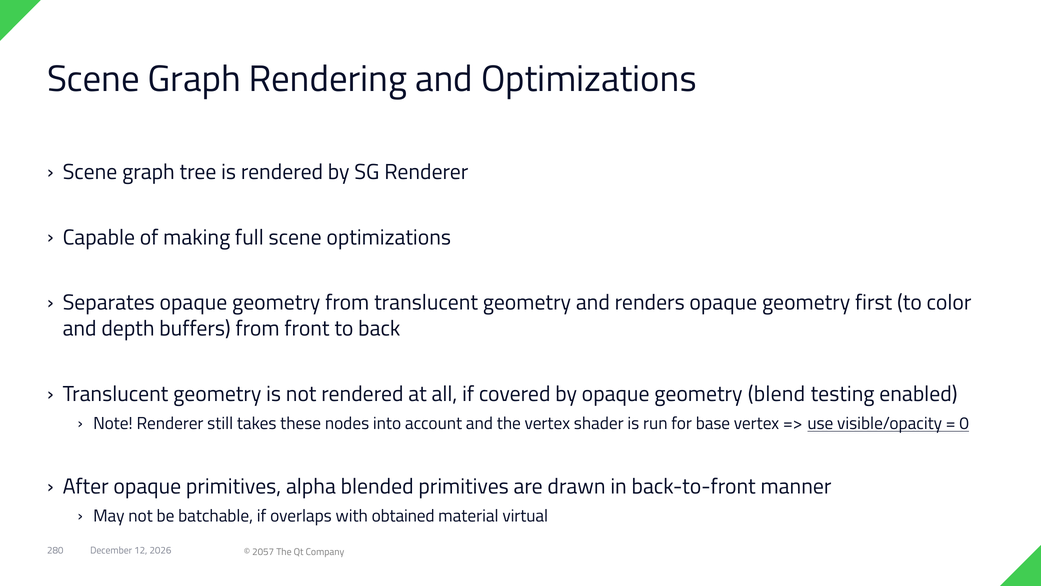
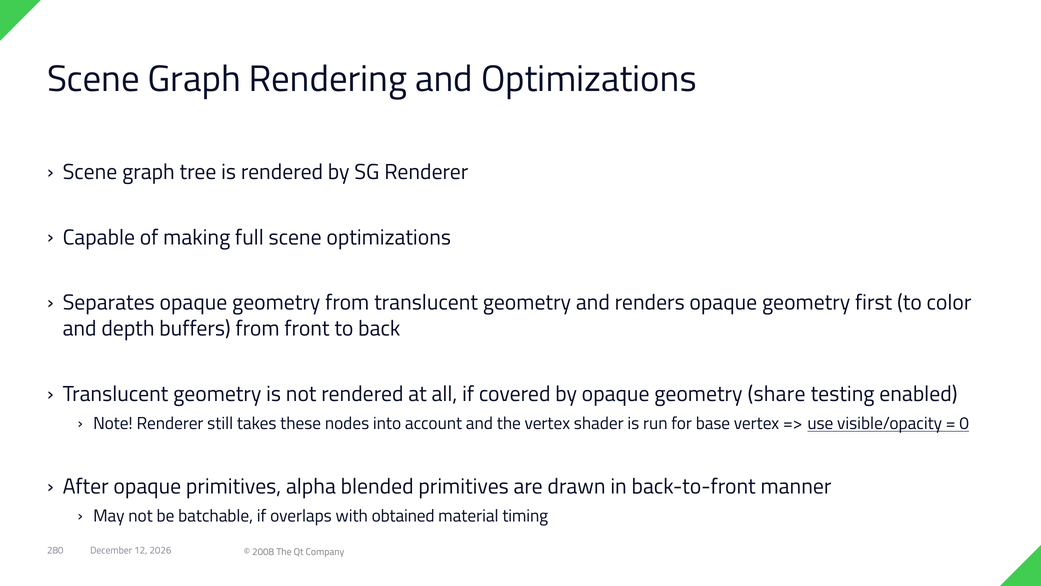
blend: blend -> share
virtual: virtual -> timing
2057: 2057 -> 2008
